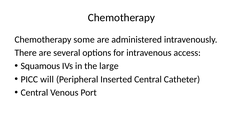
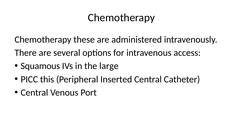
some: some -> these
will: will -> this
